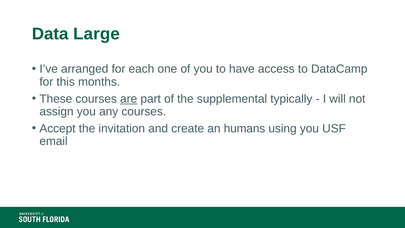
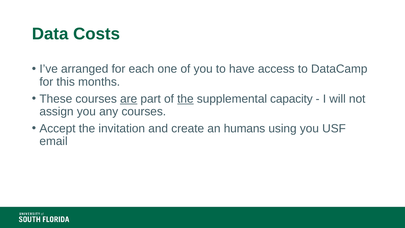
Large: Large -> Costs
the at (185, 99) underline: none -> present
typically: typically -> capacity
